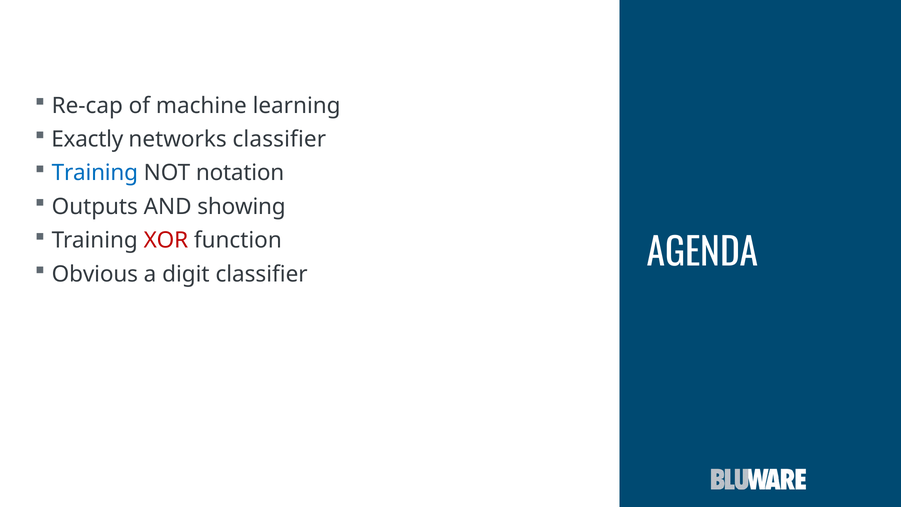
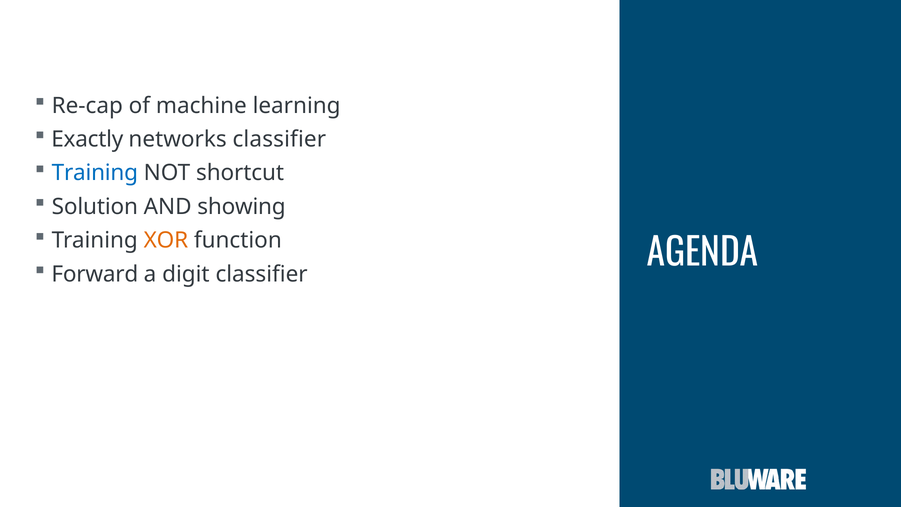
notation: notation -> shortcut
Outputs: Outputs -> Solution
XOR colour: red -> orange
Obvious: Obvious -> Forward
